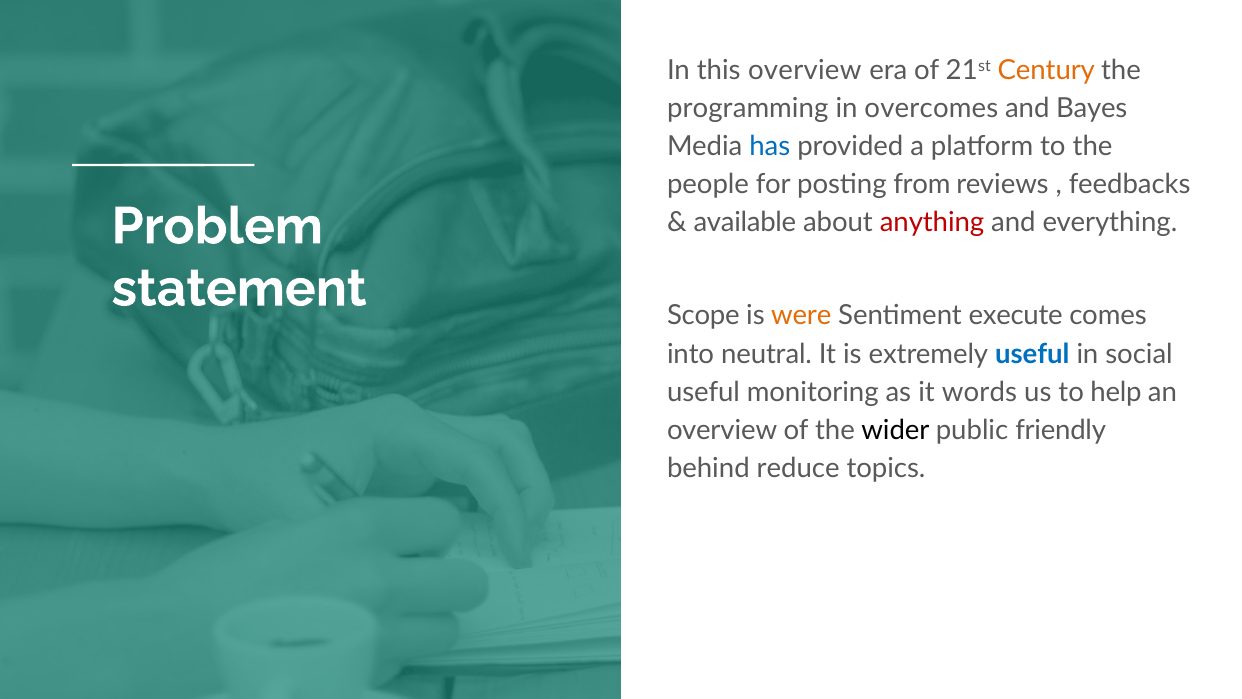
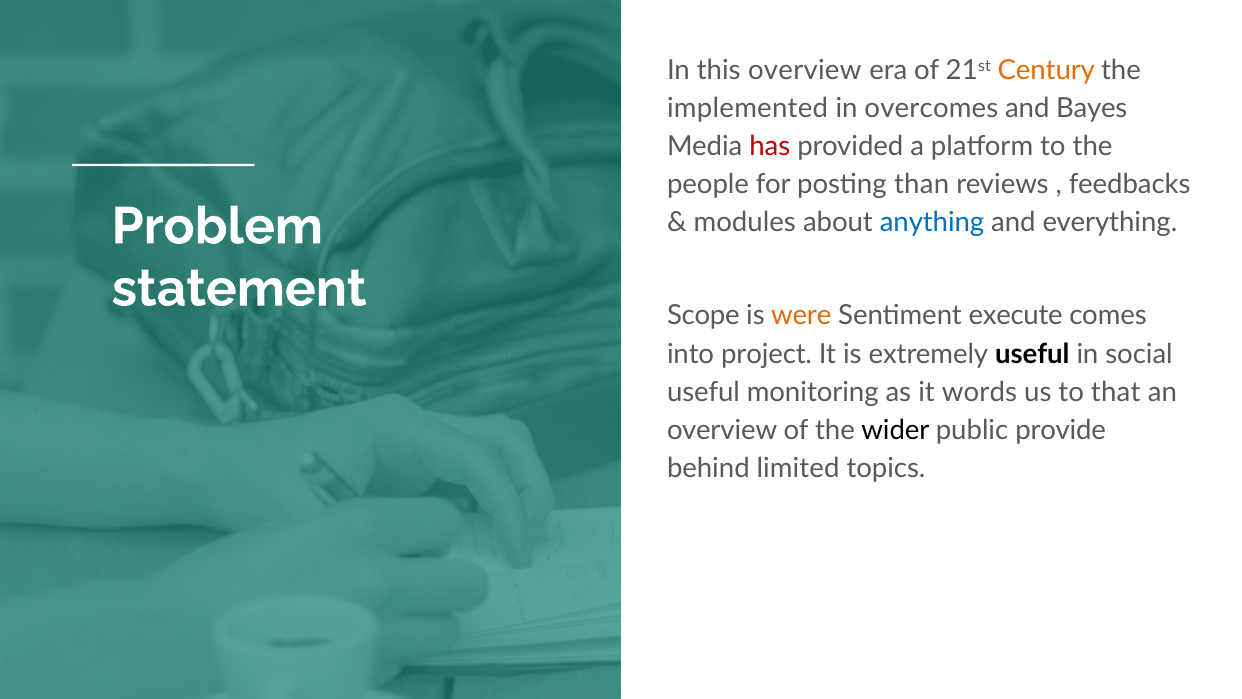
programming: programming -> implemented
has colour: blue -> red
from: from -> than
available: available -> modules
anything colour: red -> blue
neutral: neutral -> project
useful at (1032, 354) colour: blue -> black
help: help -> that
friendly: friendly -> provide
reduce: reduce -> limited
